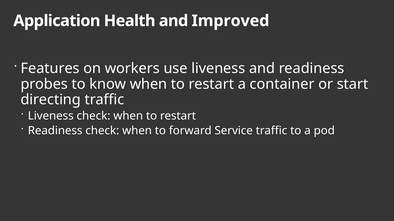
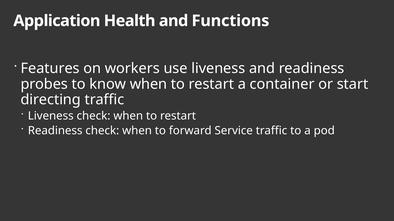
Improved: Improved -> Functions
